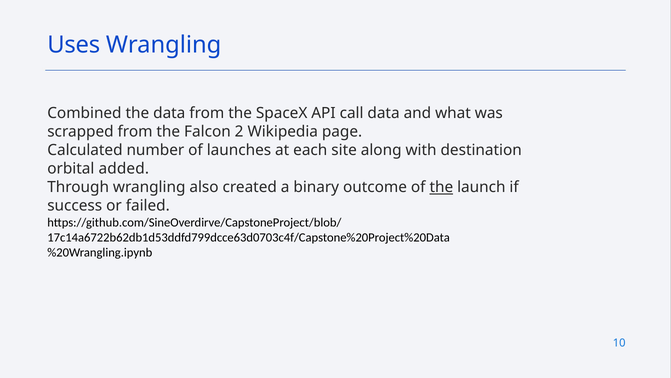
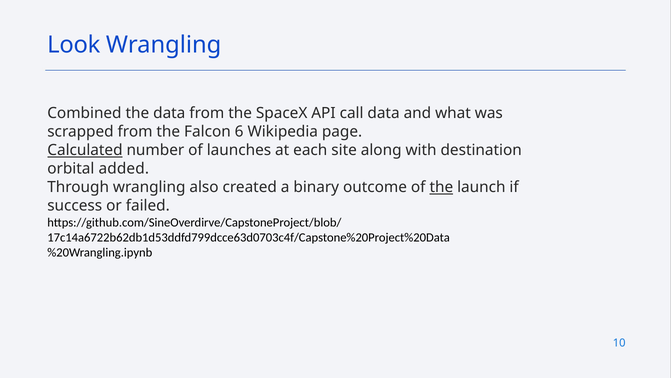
Uses: Uses -> Look
2: 2 -> 6
Calculated underline: none -> present
